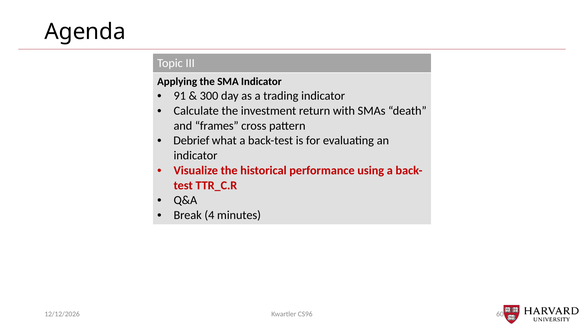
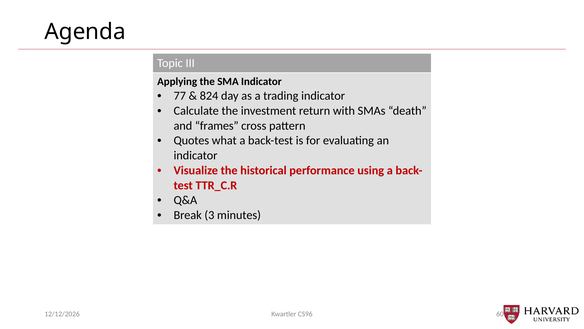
91: 91 -> 77
300: 300 -> 824
Debrief: Debrief -> Quotes
4: 4 -> 3
